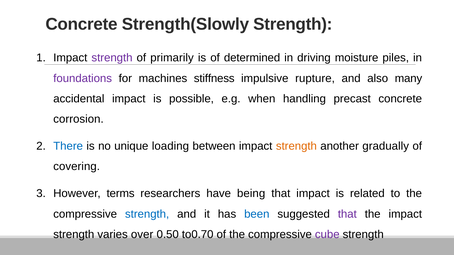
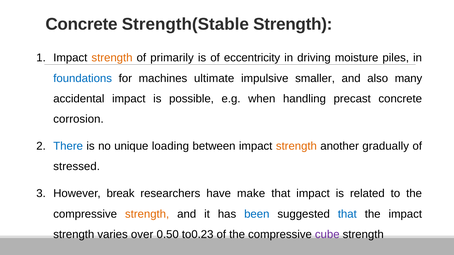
Strength(Slowly: Strength(Slowly -> Strength(Stable
strength at (112, 58) colour: purple -> orange
determined: determined -> eccentricity
foundations colour: purple -> blue
stiffness: stiffness -> ultimate
rupture: rupture -> smaller
covering: covering -> stressed
terms: terms -> break
being: being -> make
strength at (147, 214) colour: blue -> orange
that at (347, 214) colour: purple -> blue
to0.70: to0.70 -> to0.23
